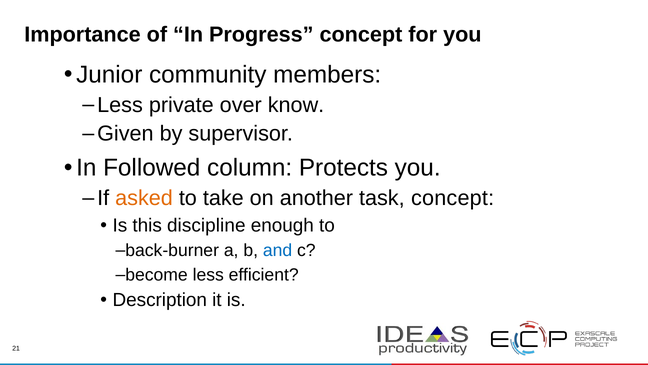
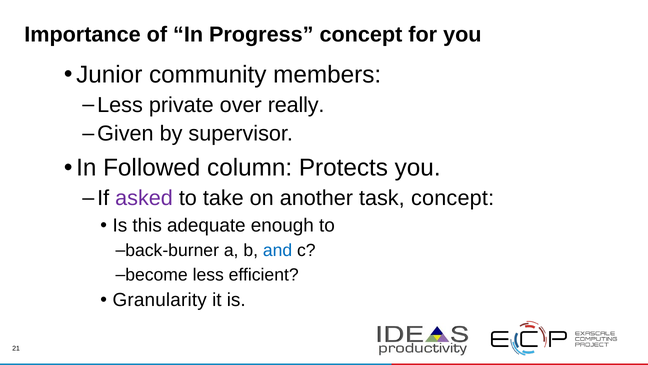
know: know -> really
asked colour: orange -> purple
discipline: discipline -> adequate
Description: Description -> Granularity
